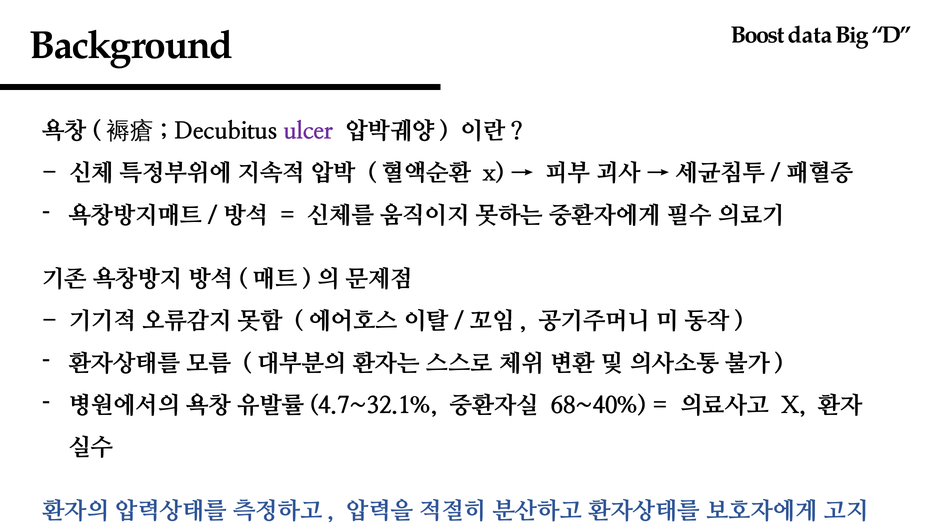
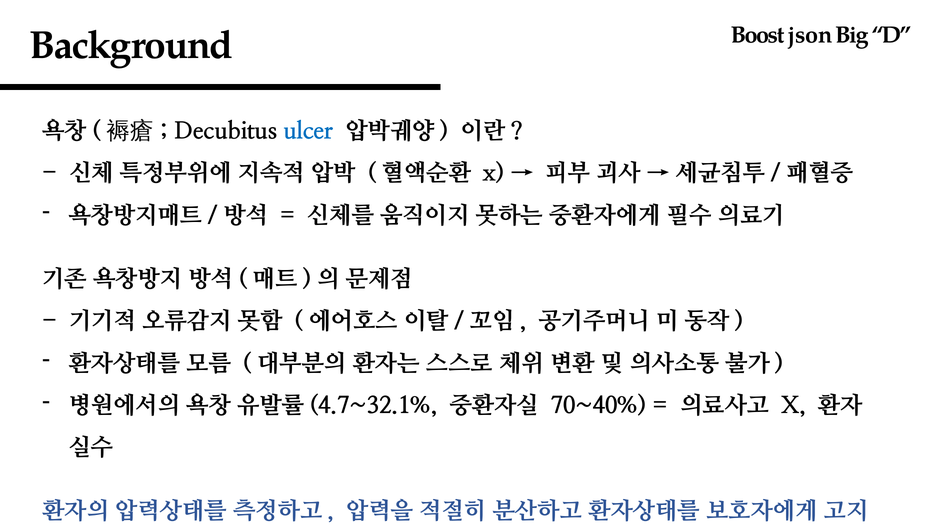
data: data -> json
ulcer colour: purple -> blue
68~40%: 68~40% -> 70~40%
